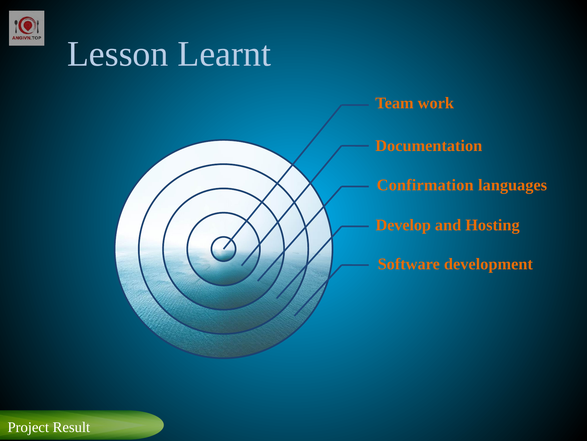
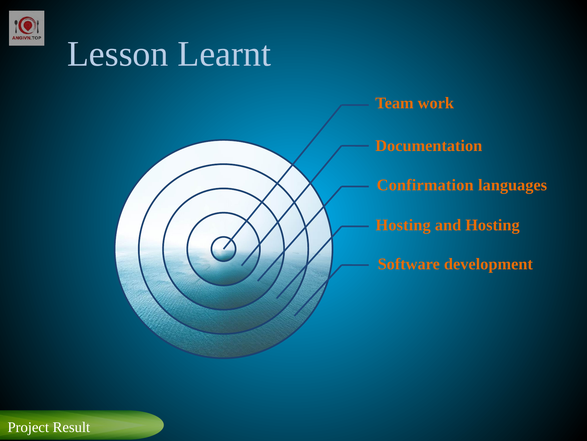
Develop at (403, 225): Develop -> Hosting
